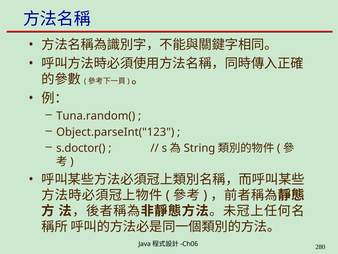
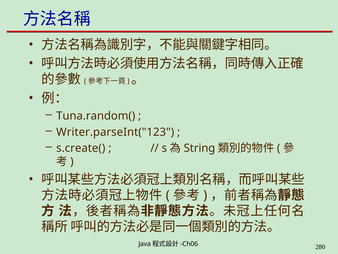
Object.parseInt("123: Object.parseInt("123 -> Writer.parseInt("123
s.doctor(: s.doctor( -> s.create(
